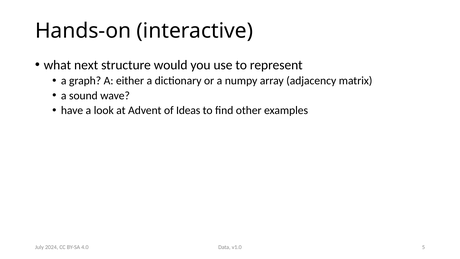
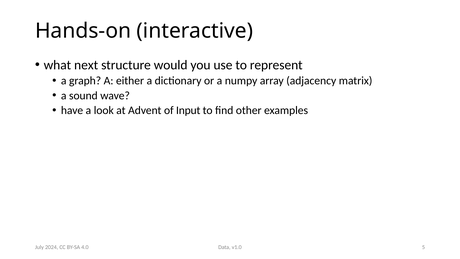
Ideas: Ideas -> Input
